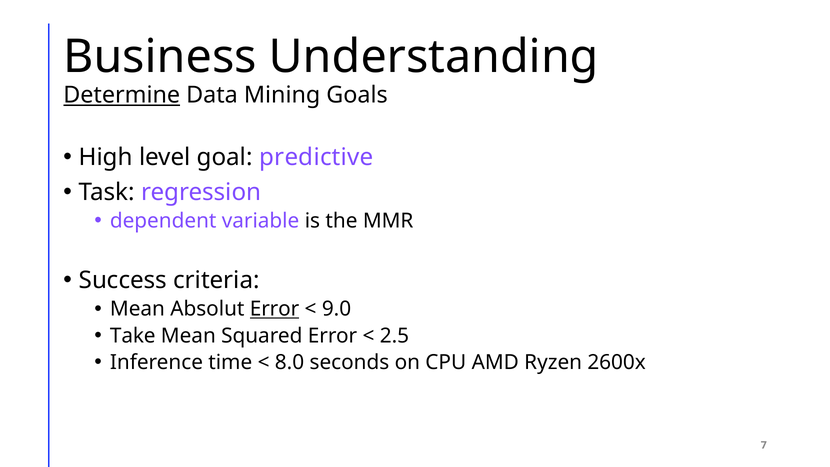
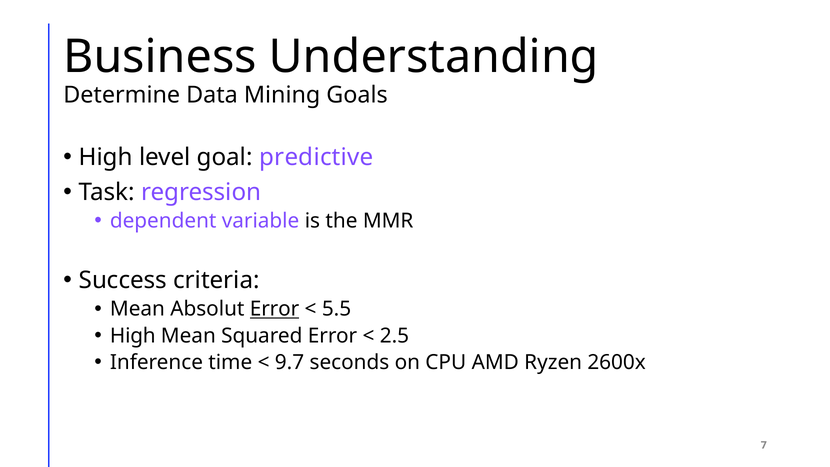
Determine underline: present -> none
9.0: 9.0 -> 5.5
Take at (133, 336): Take -> High
8.0: 8.0 -> 9.7
